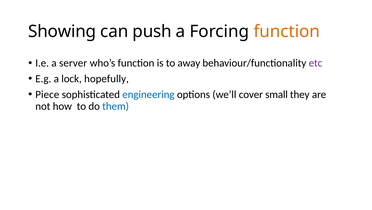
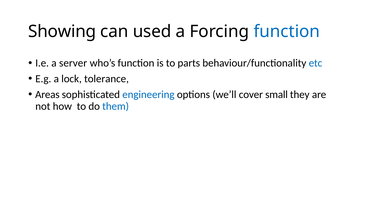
push: push -> used
function at (287, 31) colour: orange -> blue
away: away -> parts
etc colour: purple -> blue
hopefully: hopefully -> tolerance
Piece: Piece -> Areas
